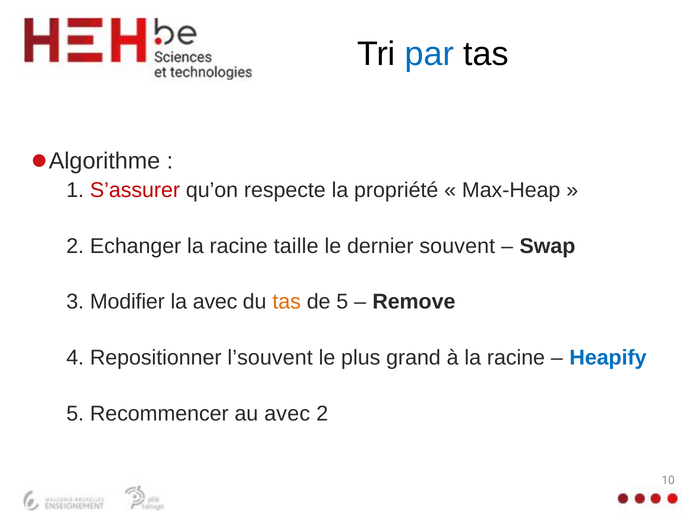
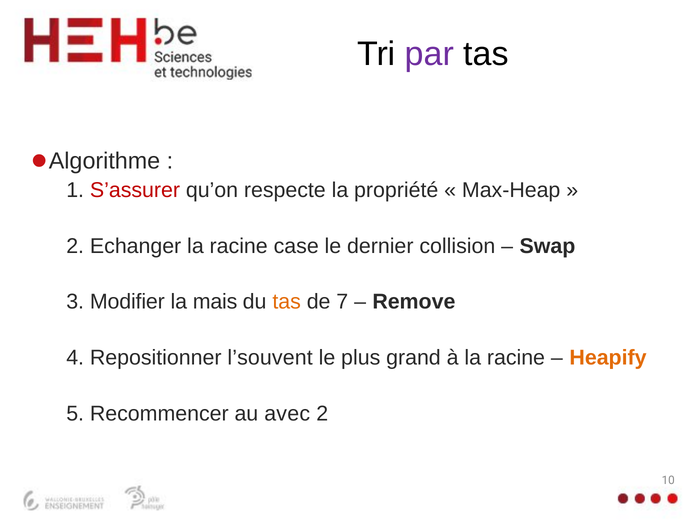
par colour: blue -> purple
taille: taille -> case
souvent: souvent -> collision
la avec: avec -> mais
de 5: 5 -> 7
Heapify colour: blue -> orange
